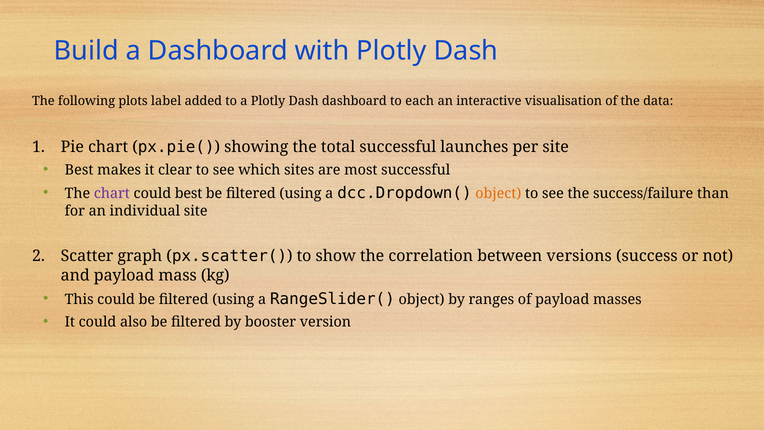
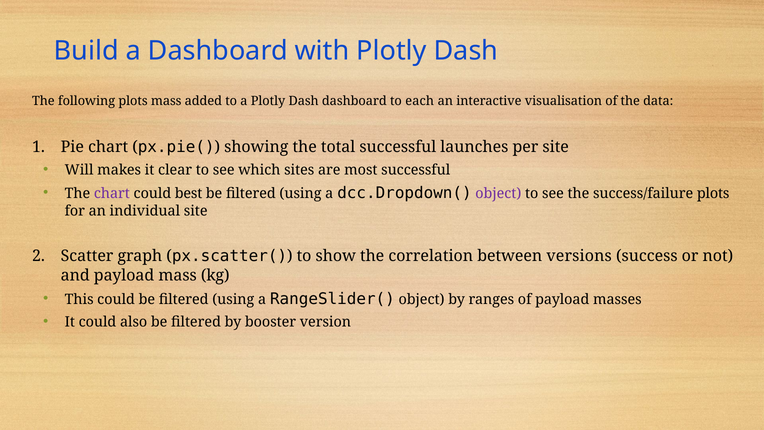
plots label: label -> mass
Best at (79, 170): Best -> Will
object at (498, 193) colour: orange -> purple
success/failure than: than -> plots
